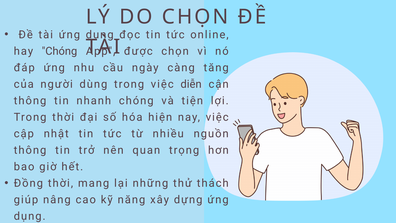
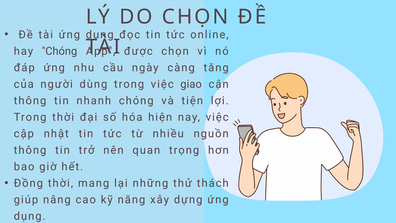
diễn: diễn -> giao
